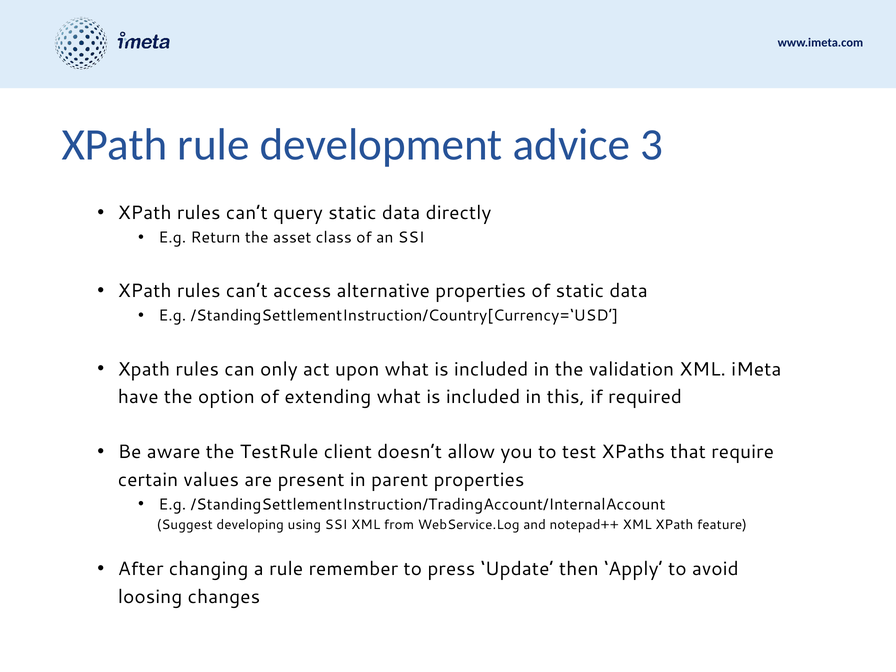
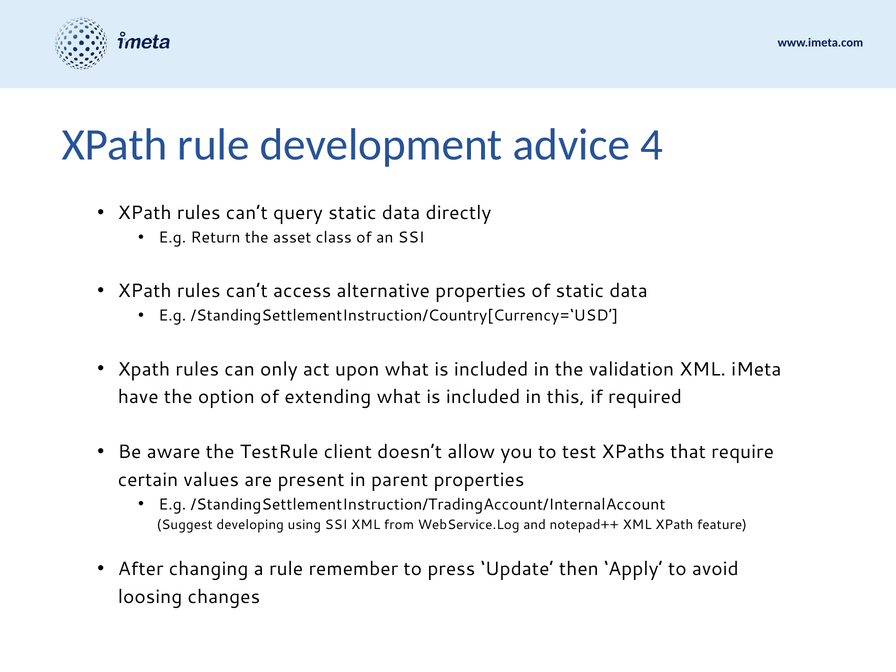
3: 3 -> 4
